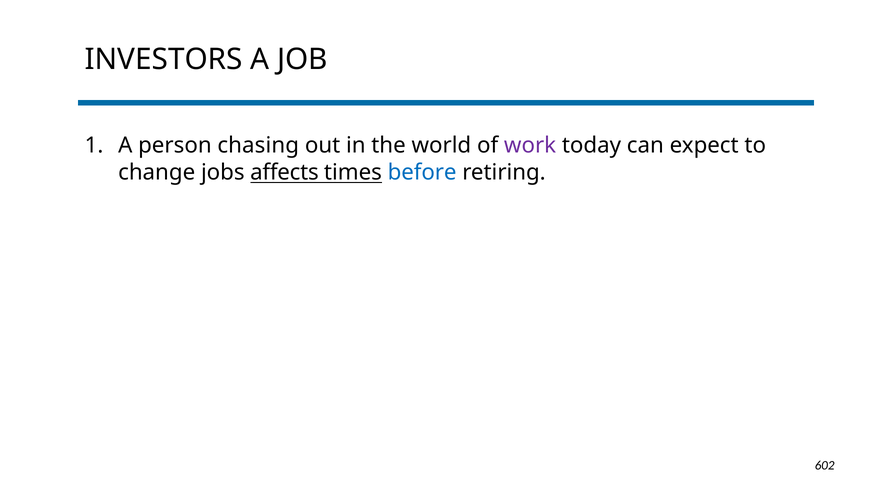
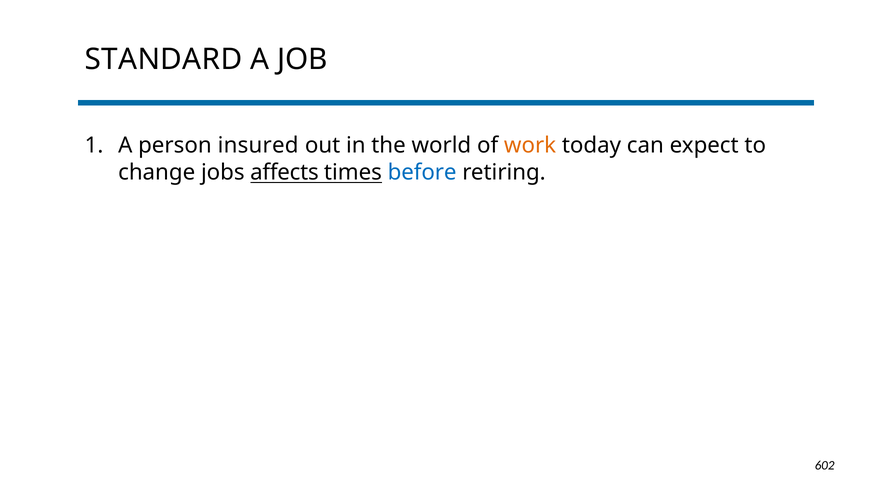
INVESTORS: INVESTORS -> STANDARD
chasing: chasing -> insured
work colour: purple -> orange
